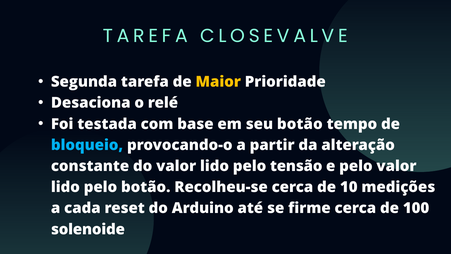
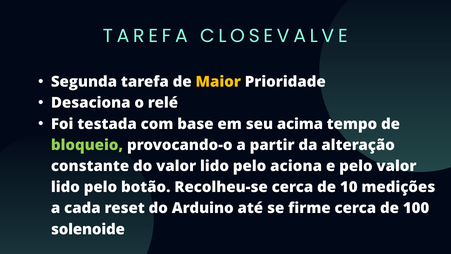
seu botão: botão -> acima
bloqueio colour: light blue -> light green
tensão: tensão -> aciona
